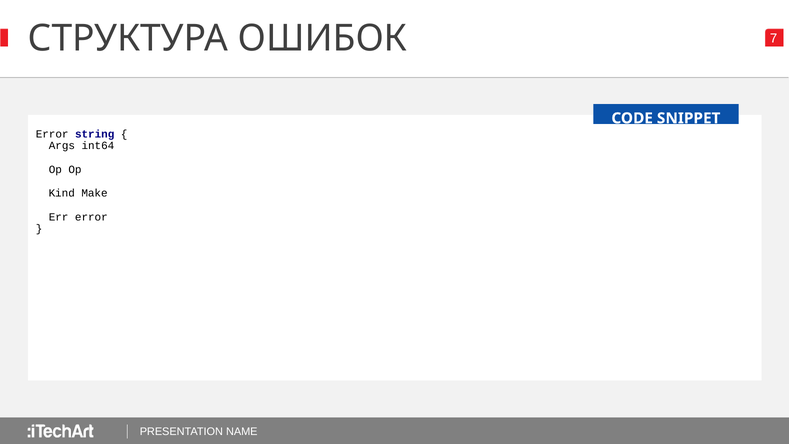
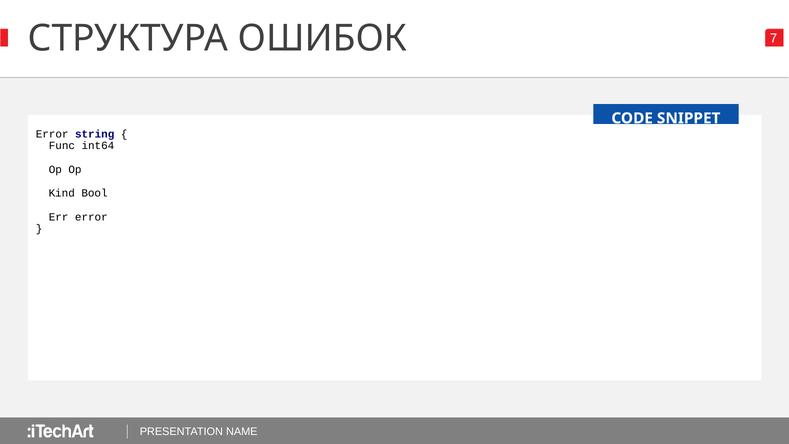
Args: Args -> Func
Make: Make -> Bool
